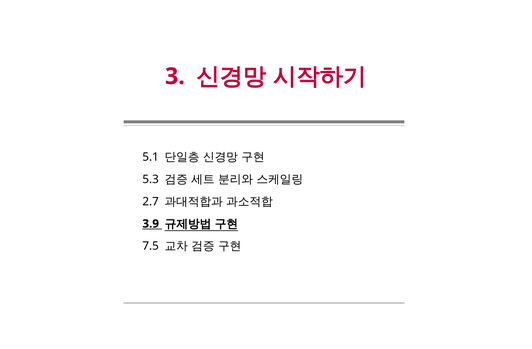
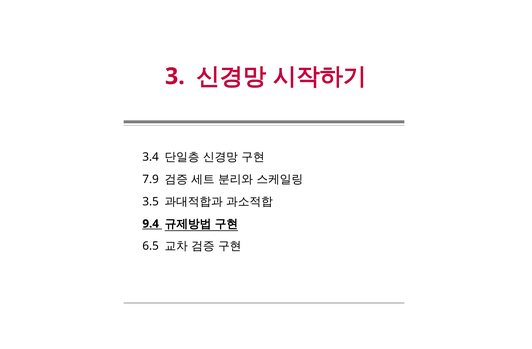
5.1: 5.1 -> 3.4
5.3: 5.3 -> 7.9
2.7: 2.7 -> 3.5
3.9: 3.9 -> 9.4
7.5: 7.5 -> 6.5
